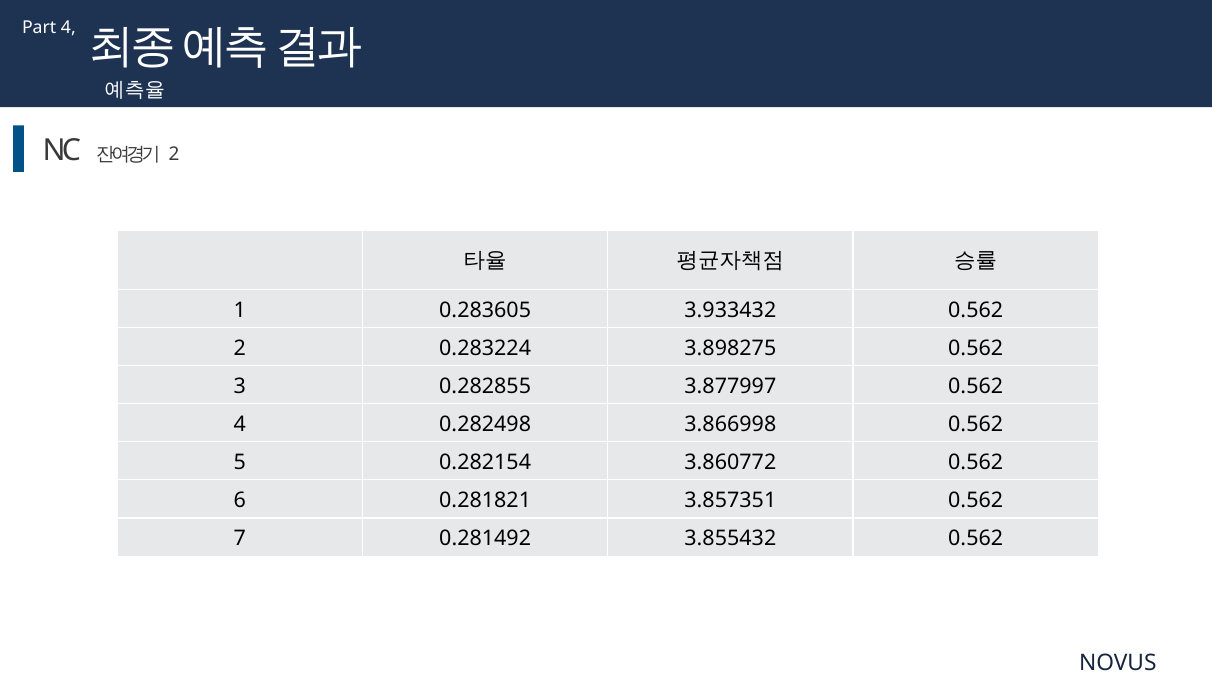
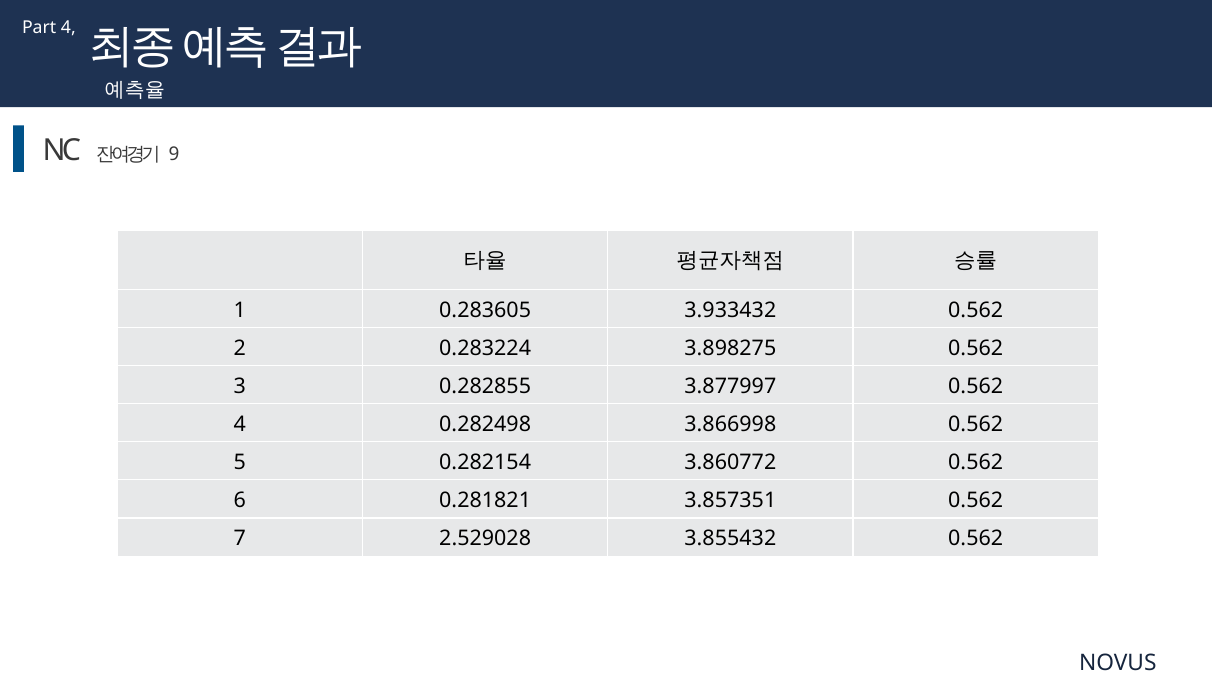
2 at (174, 154): 2 -> 9
0.281492: 0.281492 -> 2.529028
